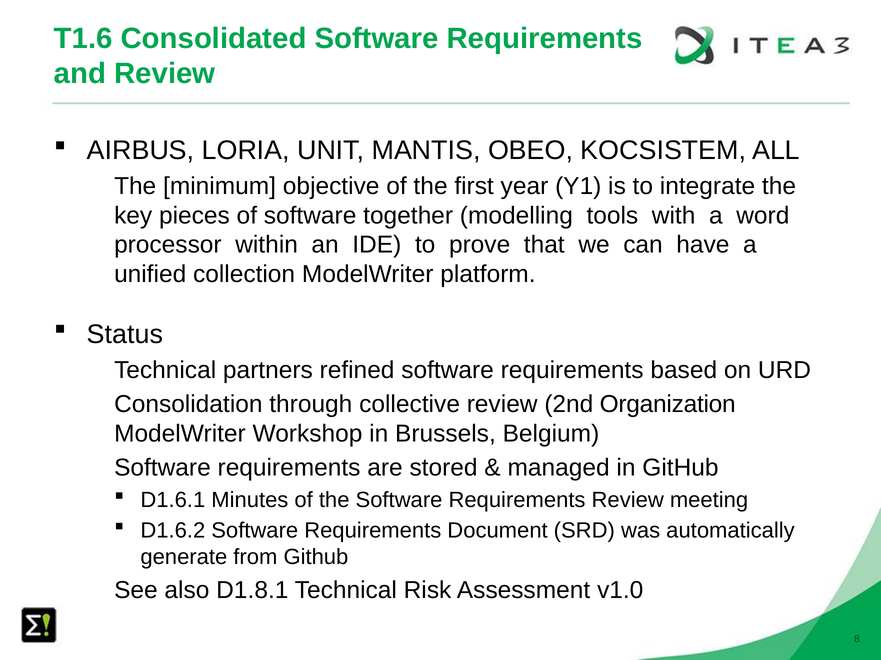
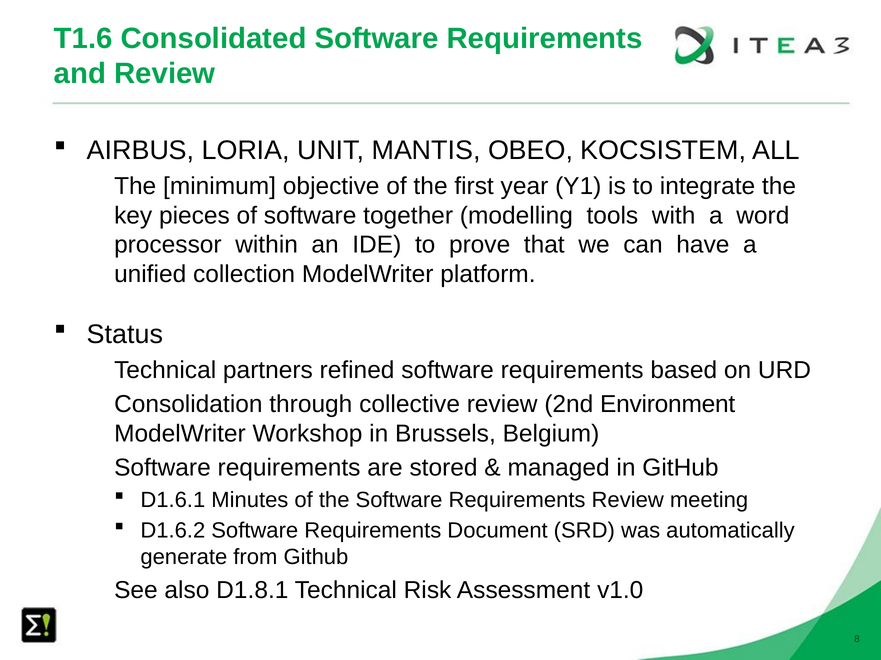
Organization: Organization -> Environment
